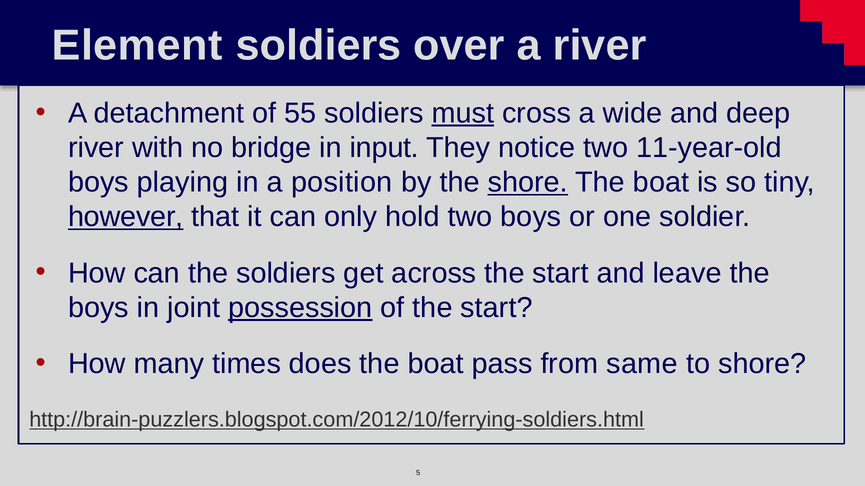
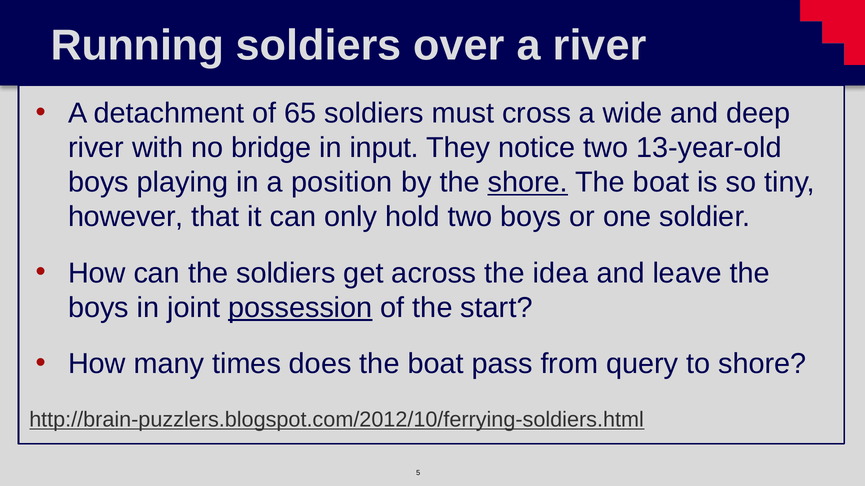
Element: Element -> Running
55: 55 -> 65
must underline: present -> none
11-year-old: 11-year-old -> 13-year-old
however underline: present -> none
across the start: start -> idea
same: same -> query
